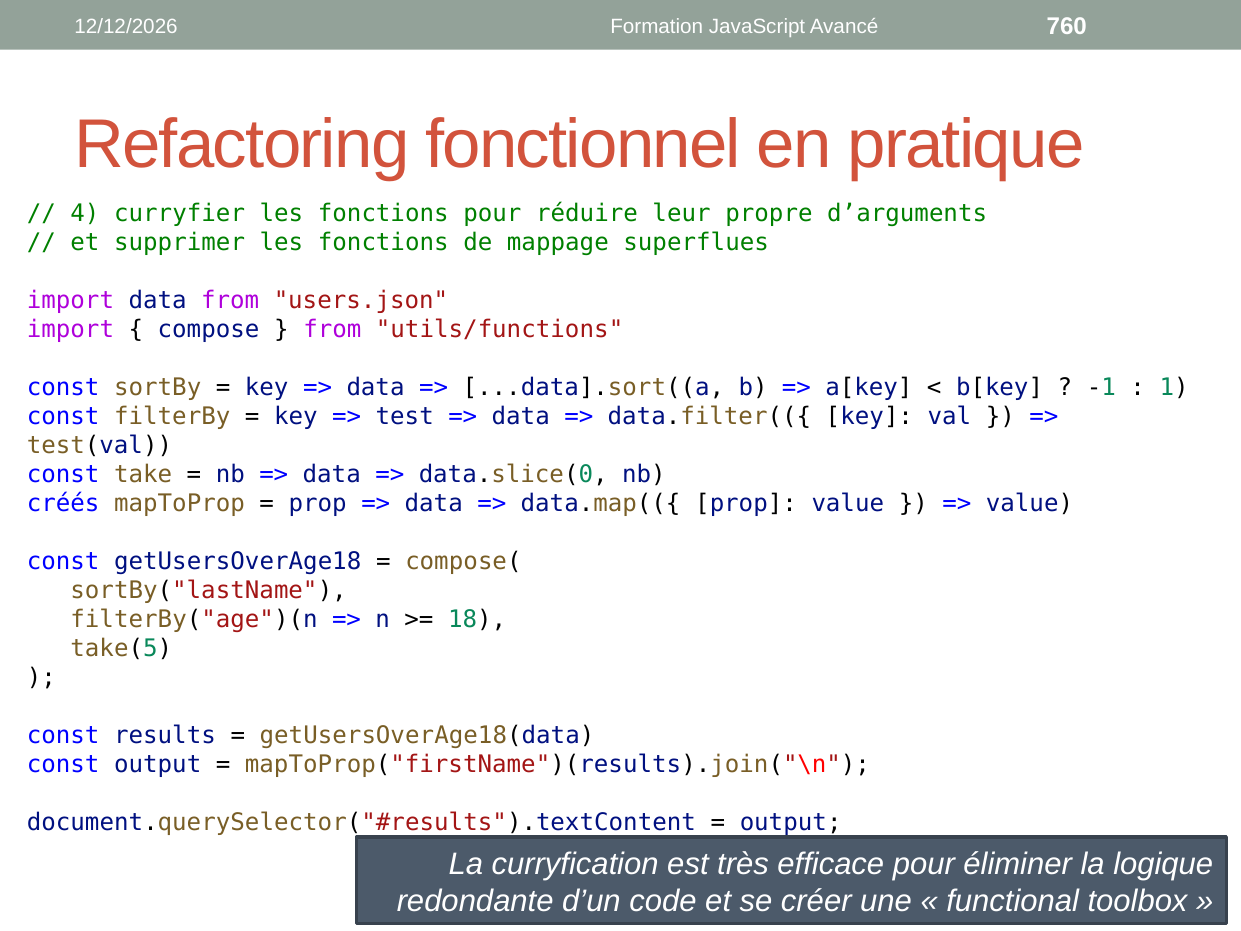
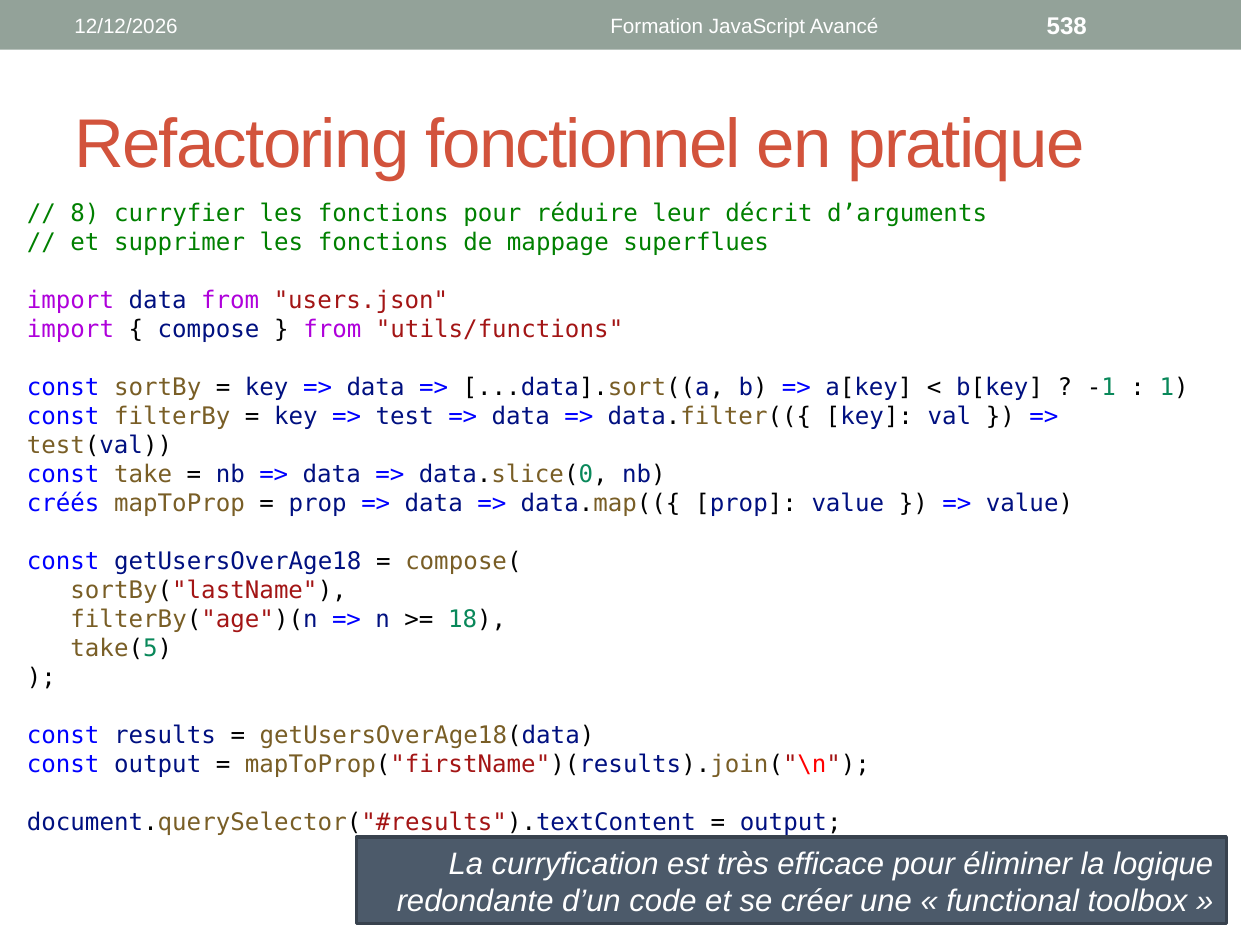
760: 760 -> 538
4: 4 -> 8
propre: propre -> décrit
